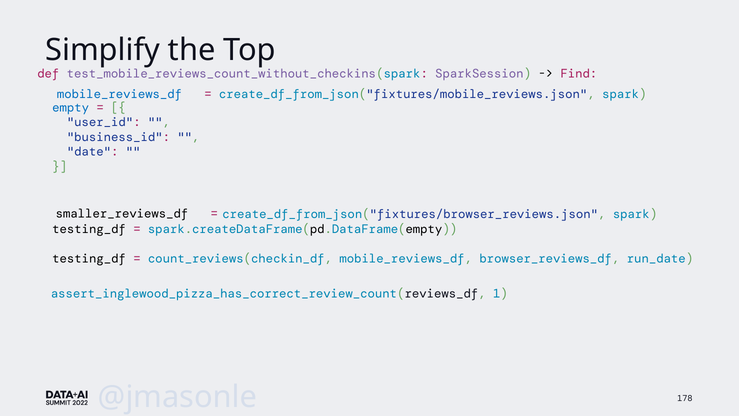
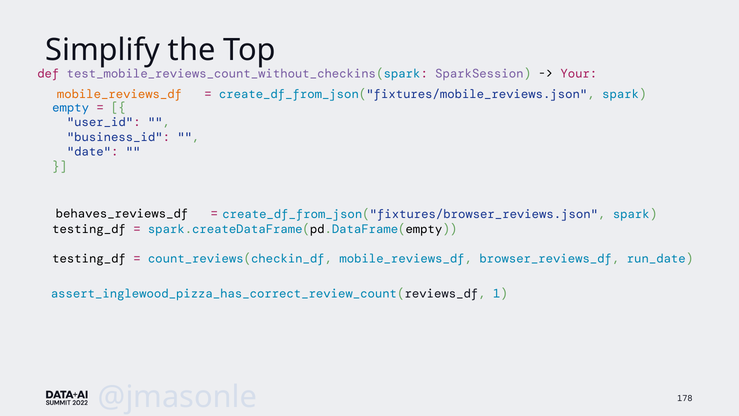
Find: Find -> Your
mobile_reviews_df at (119, 94) colour: blue -> orange
smaller_reviews_df: smaller_reviews_df -> behaves_reviews_df
